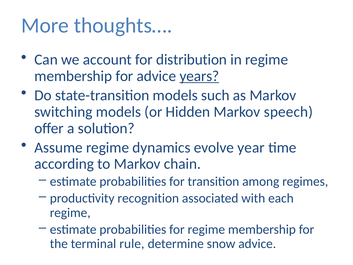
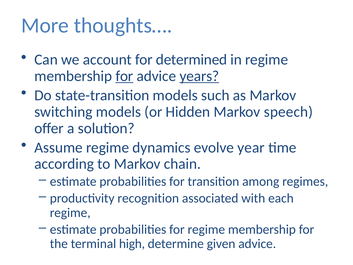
distribution: distribution -> determined
for at (124, 76) underline: none -> present
rule: rule -> high
snow: snow -> given
